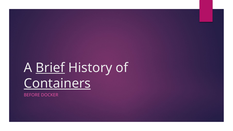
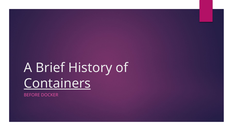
Brief underline: present -> none
